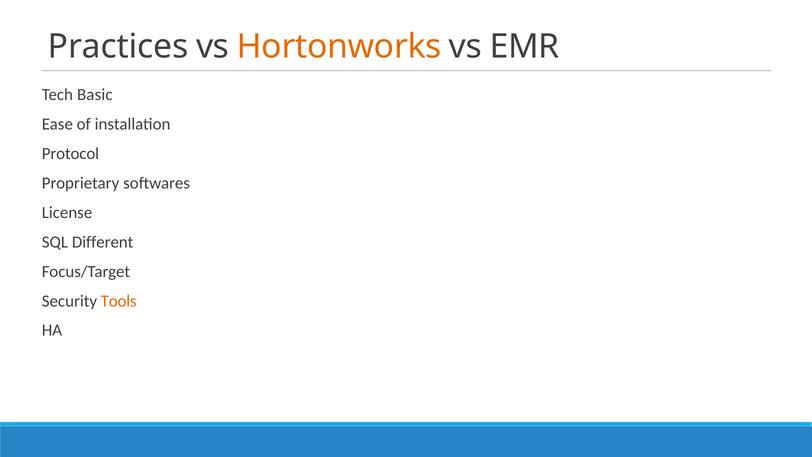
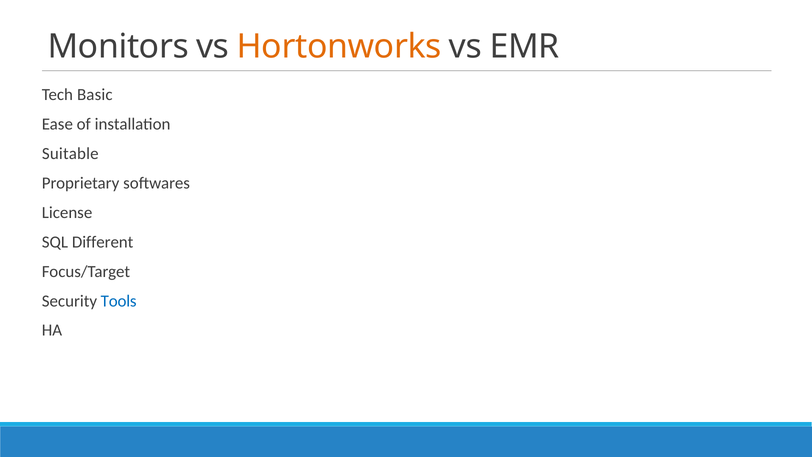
Practices: Practices -> Monitors
Protocol: Protocol -> Suitable
Tools colour: orange -> blue
